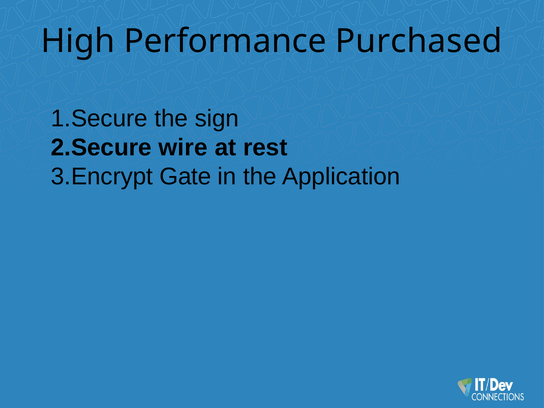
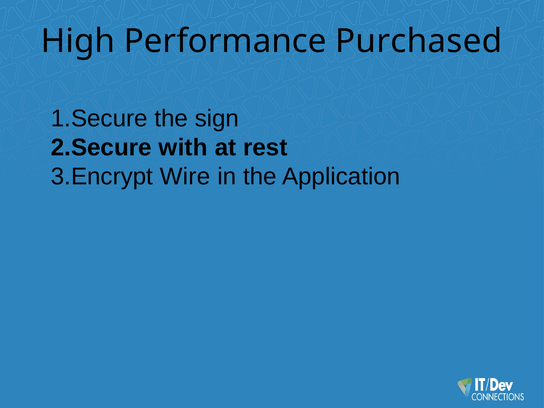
wire: wire -> with
Gate: Gate -> Wire
